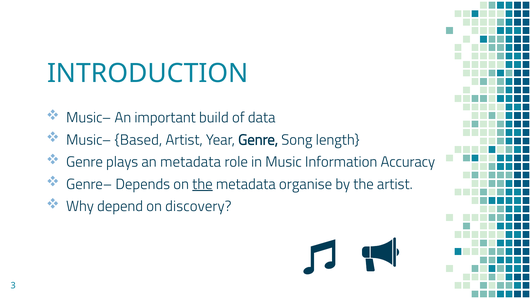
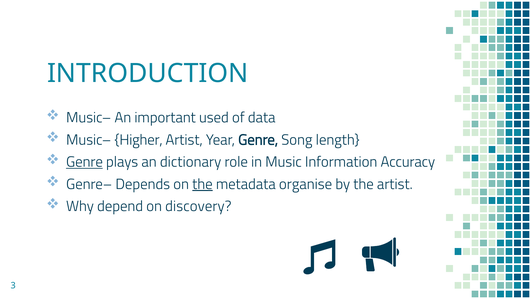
build: build -> used
Based: Based -> Higher
Genre at (85, 162) underline: none -> present
an metadata: metadata -> dictionary
